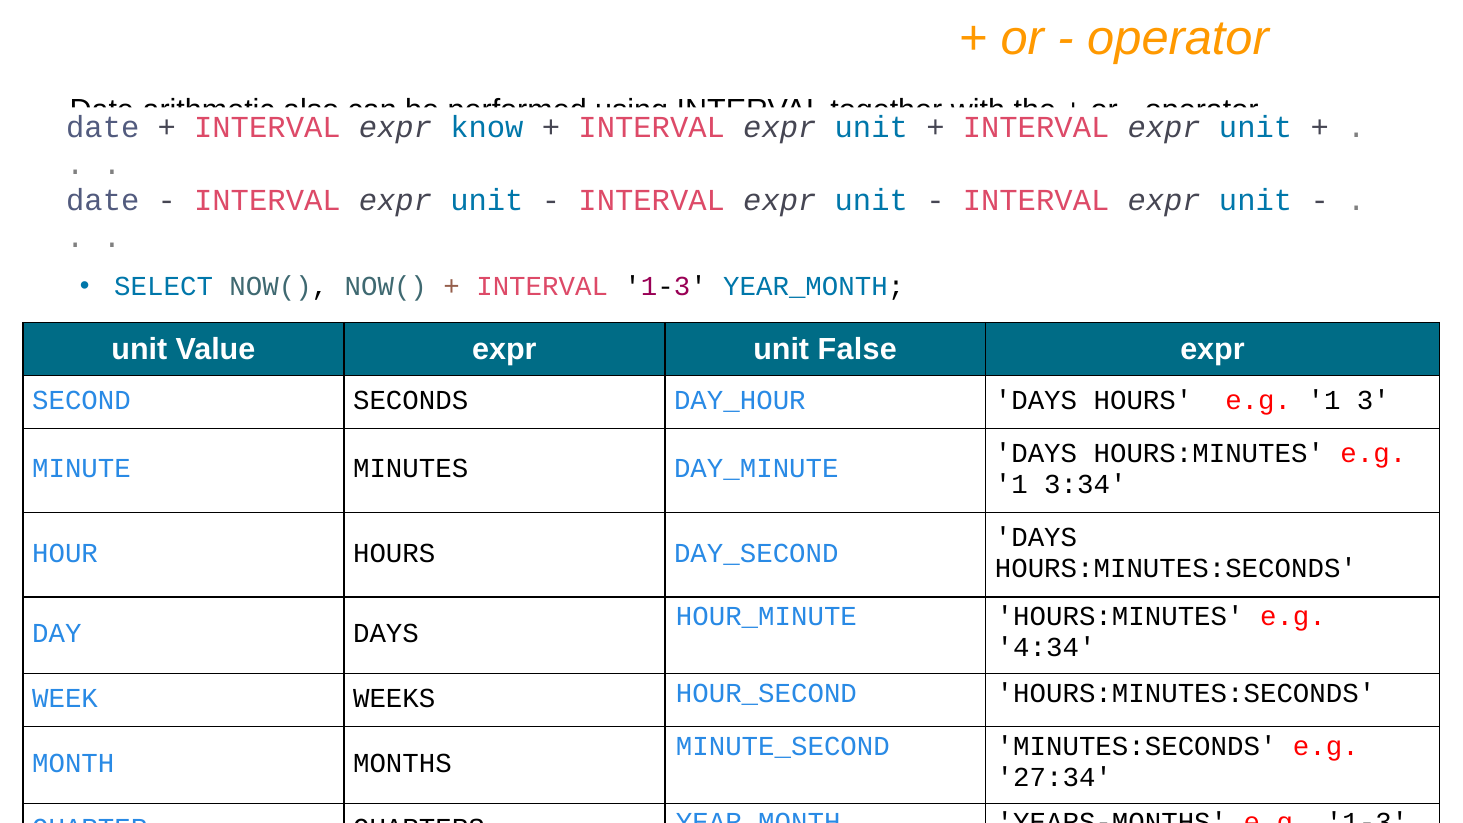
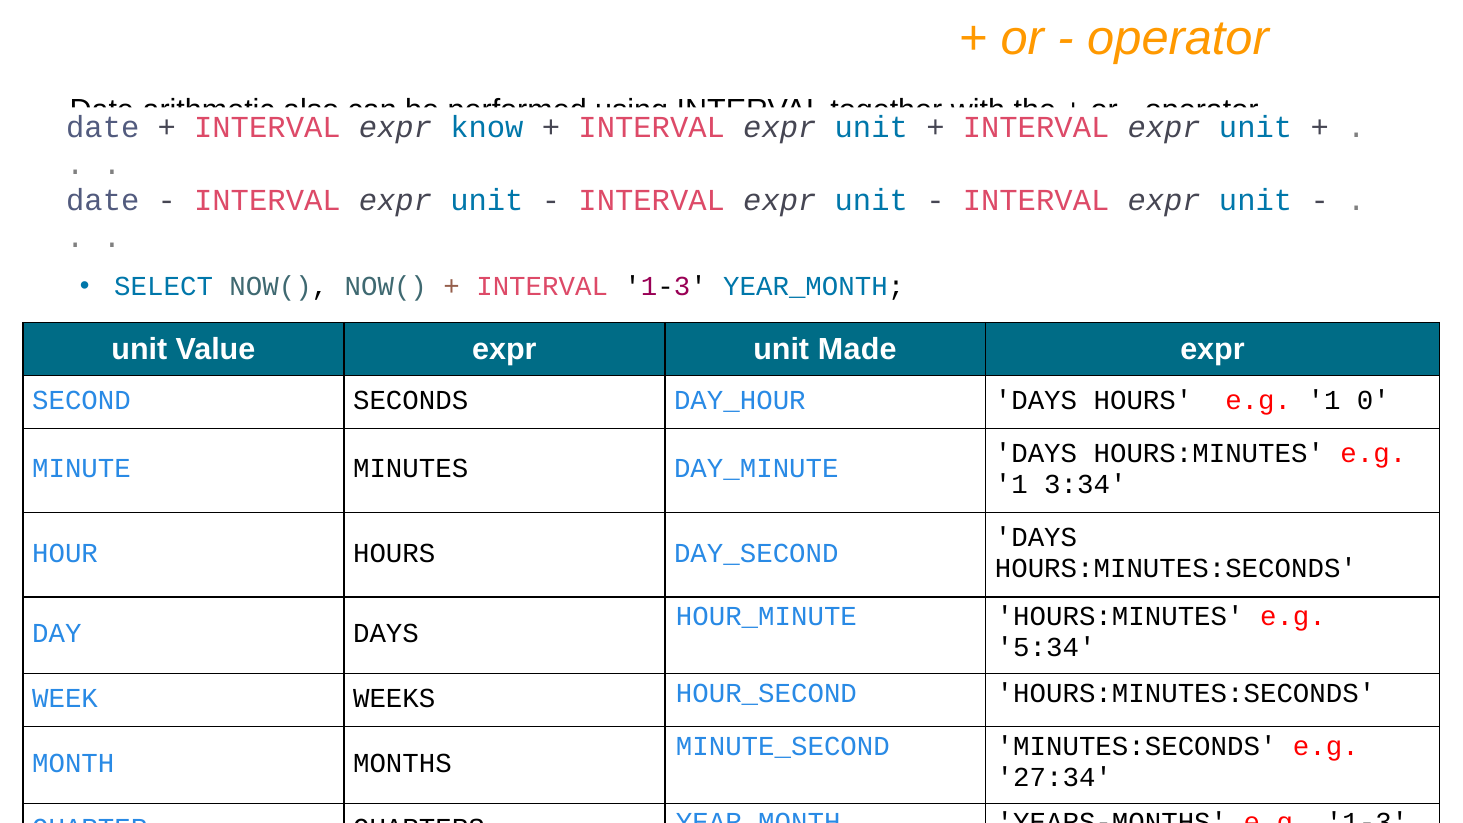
False: False -> Made
3: 3 -> 0
4:34: 4:34 -> 5:34
